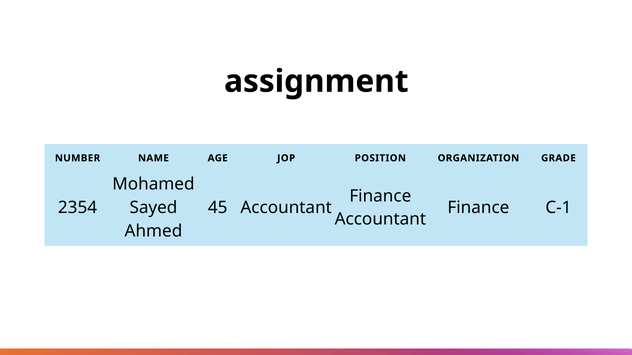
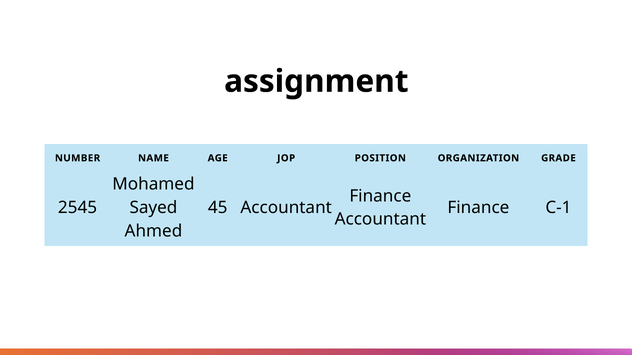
2354: 2354 -> 2545
